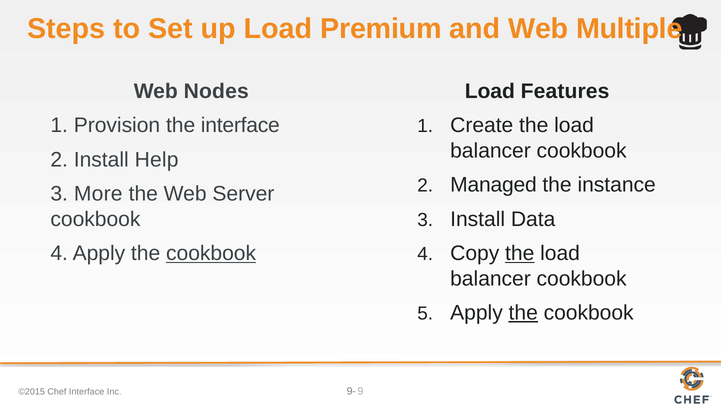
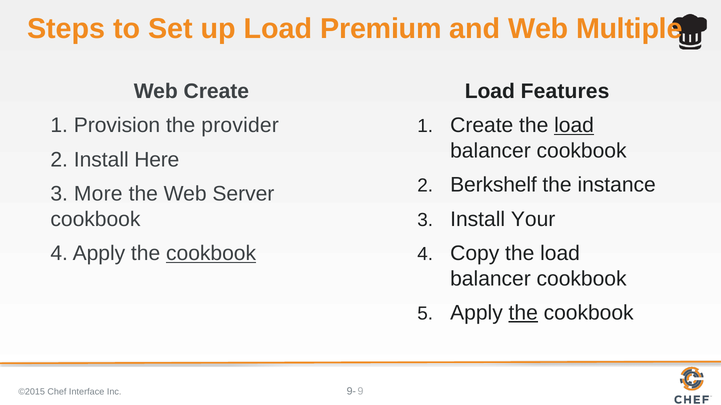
Web Nodes: Nodes -> Create
the interface: interface -> provider
load at (574, 126) underline: none -> present
Help: Help -> Here
Managed: Managed -> Berkshelf
Data: Data -> Your
the at (520, 254) underline: present -> none
